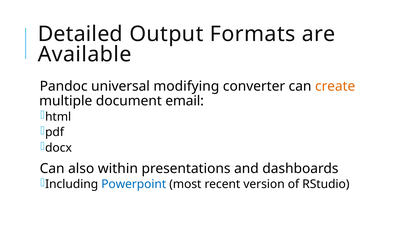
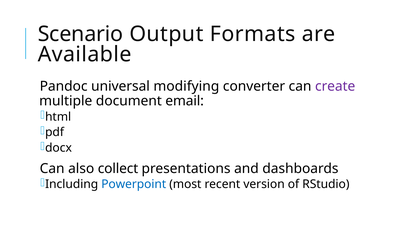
Detailed: Detailed -> Scenario
create colour: orange -> purple
within: within -> collect
